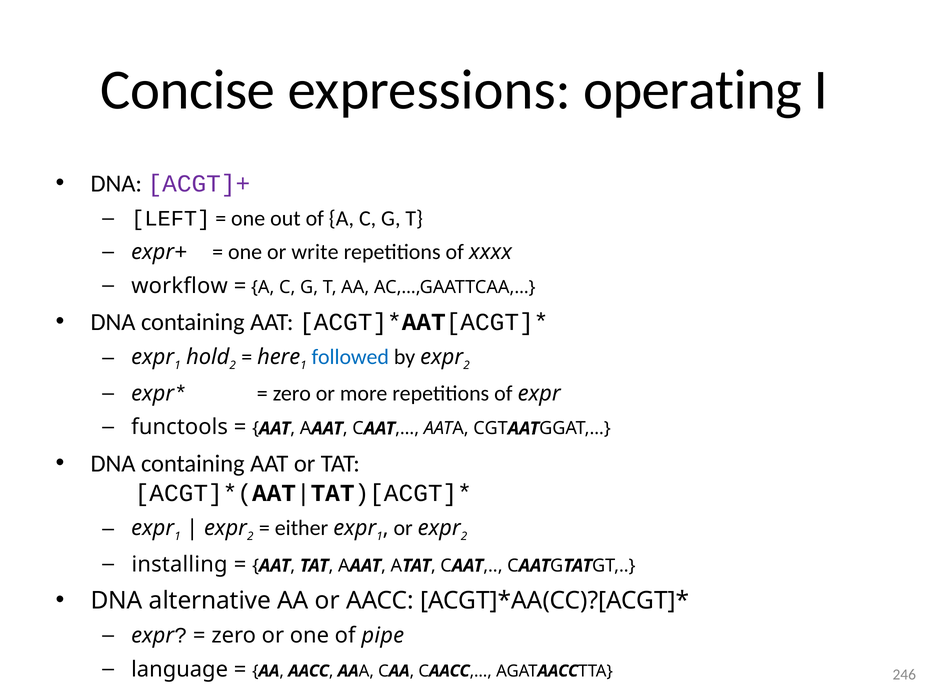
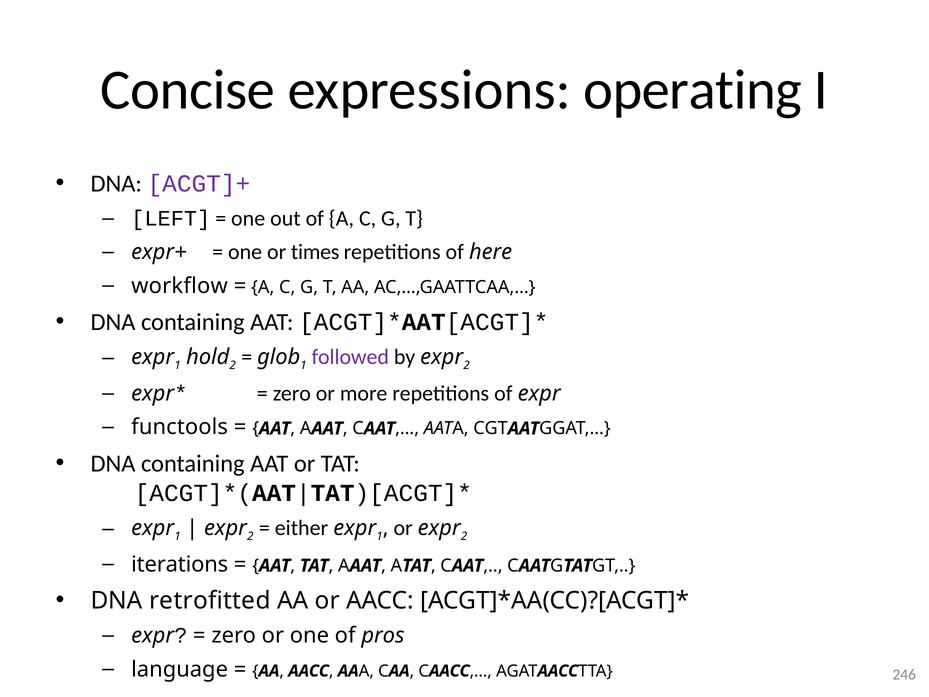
write: write -> times
xxxx: xxxx -> here
here: here -> glob
followed colour: blue -> purple
installing: installing -> iterations
alternative: alternative -> retrofitted
pipe: pipe -> pros
